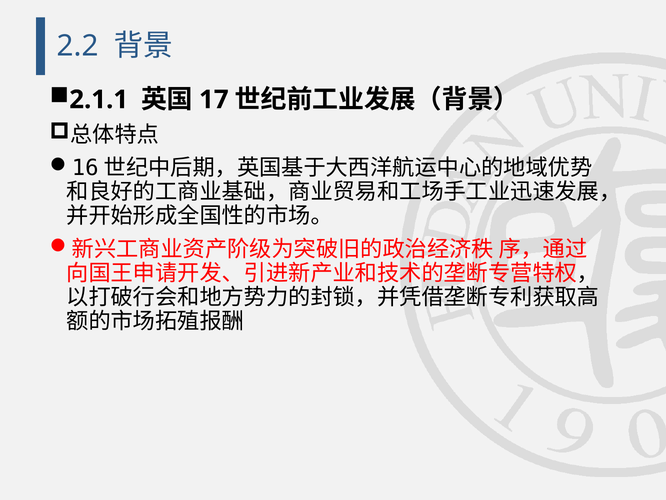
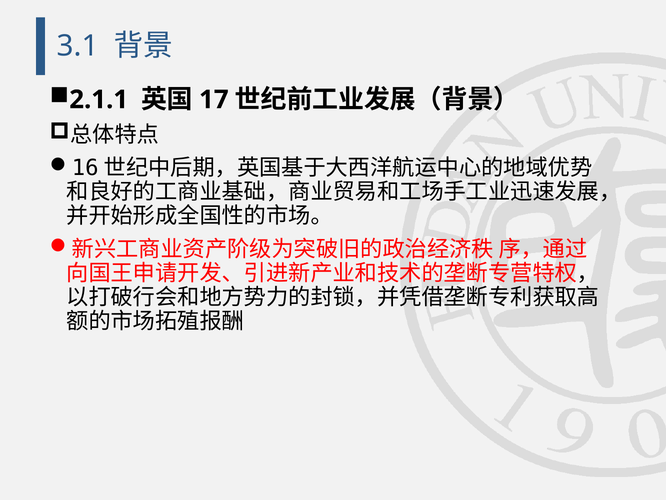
2.2: 2.2 -> 3.1
